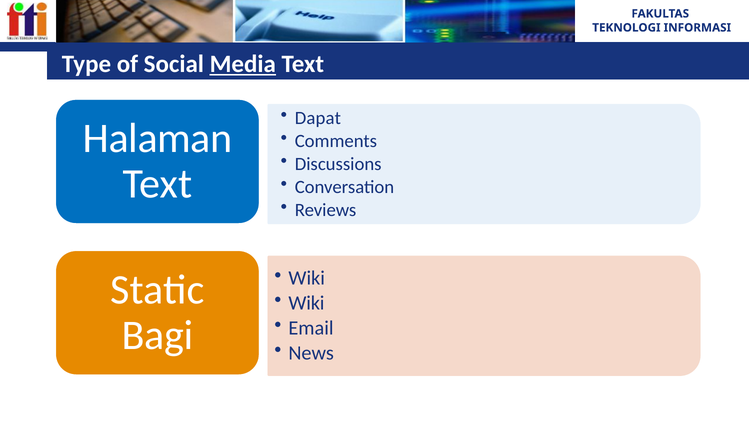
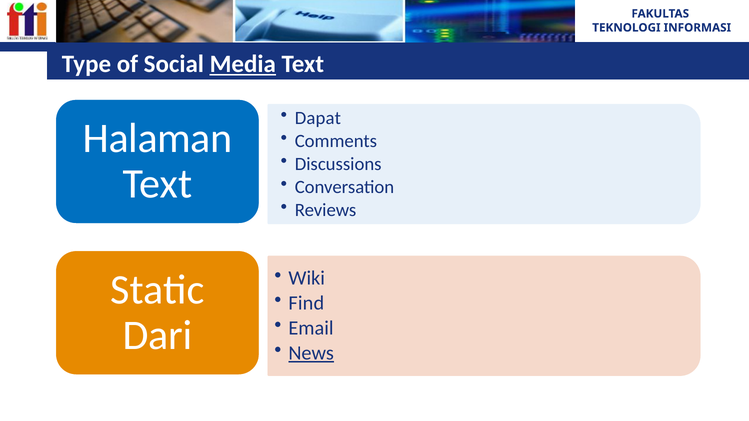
Wiki at (306, 303): Wiki -> Find
Bagi: Bagi -> Dari
News underline: none -> present
